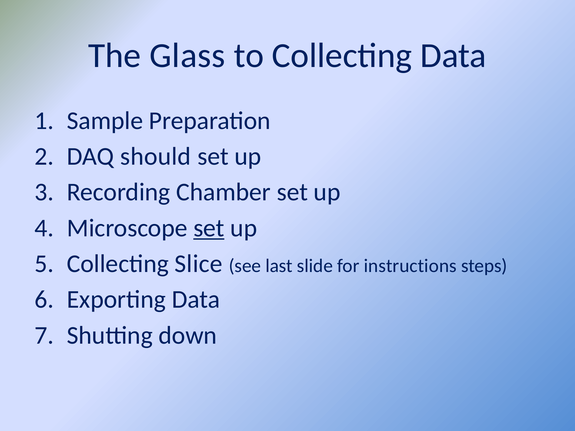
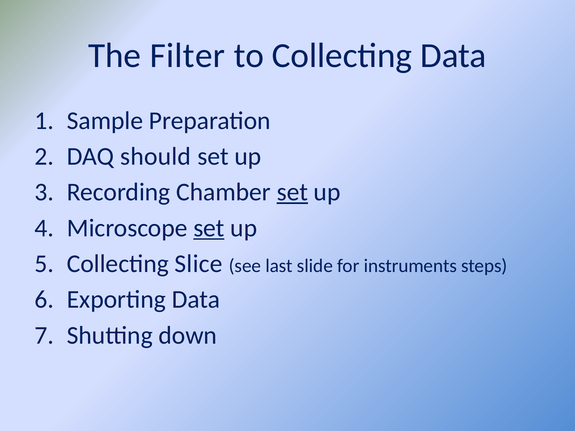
Glass: Glass -> Filter
set at (292, 192) underline: none -> present
instructions: instructions -> instruments
